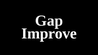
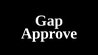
Improve: Improve -> Approve
